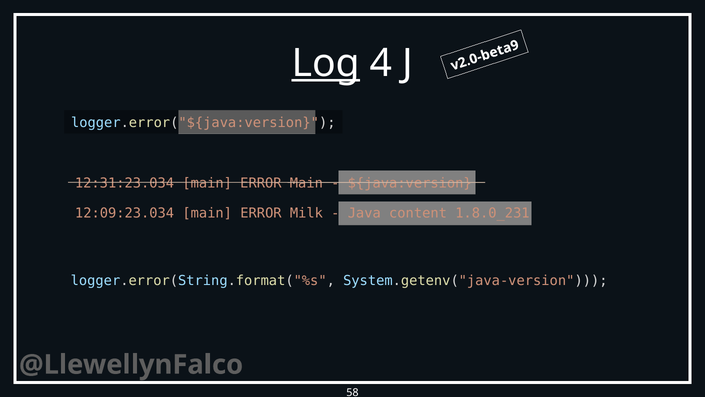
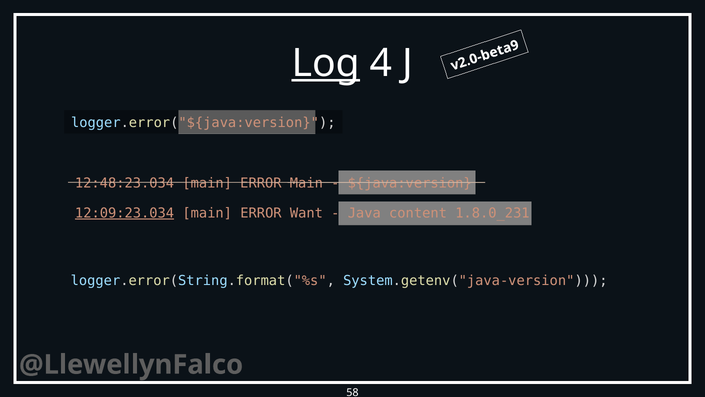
12:31:23.034: 12:31:23.034 -> 12:48:23.034
12:09:23.034 underline: none -> present
Milk: Milk -> Want
